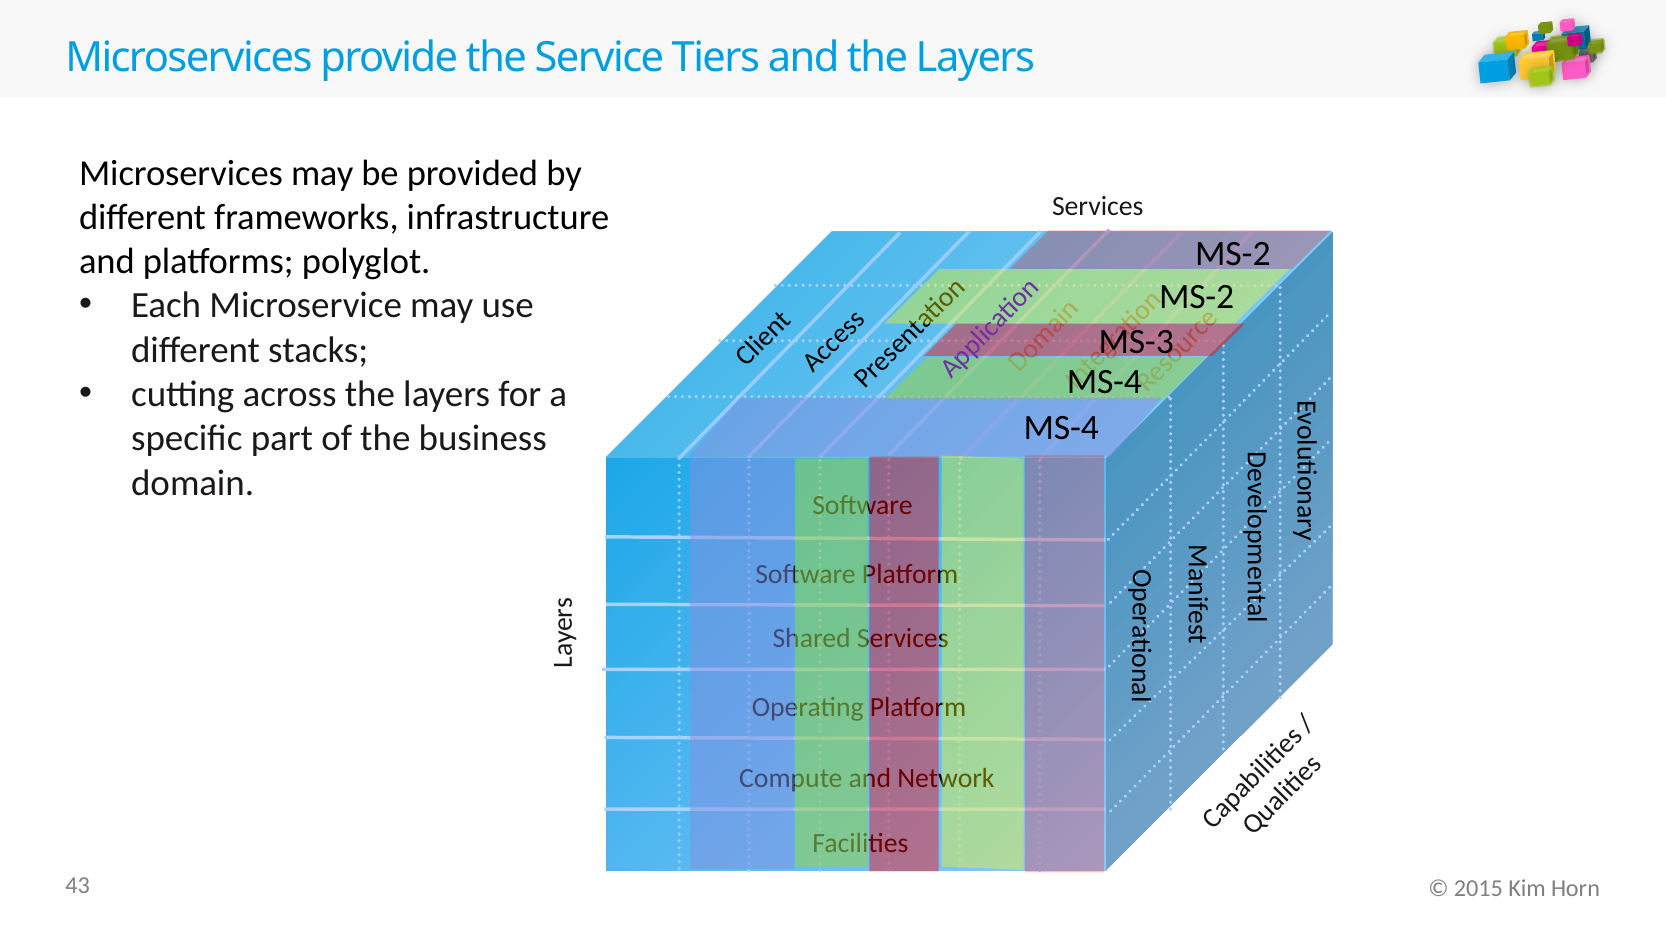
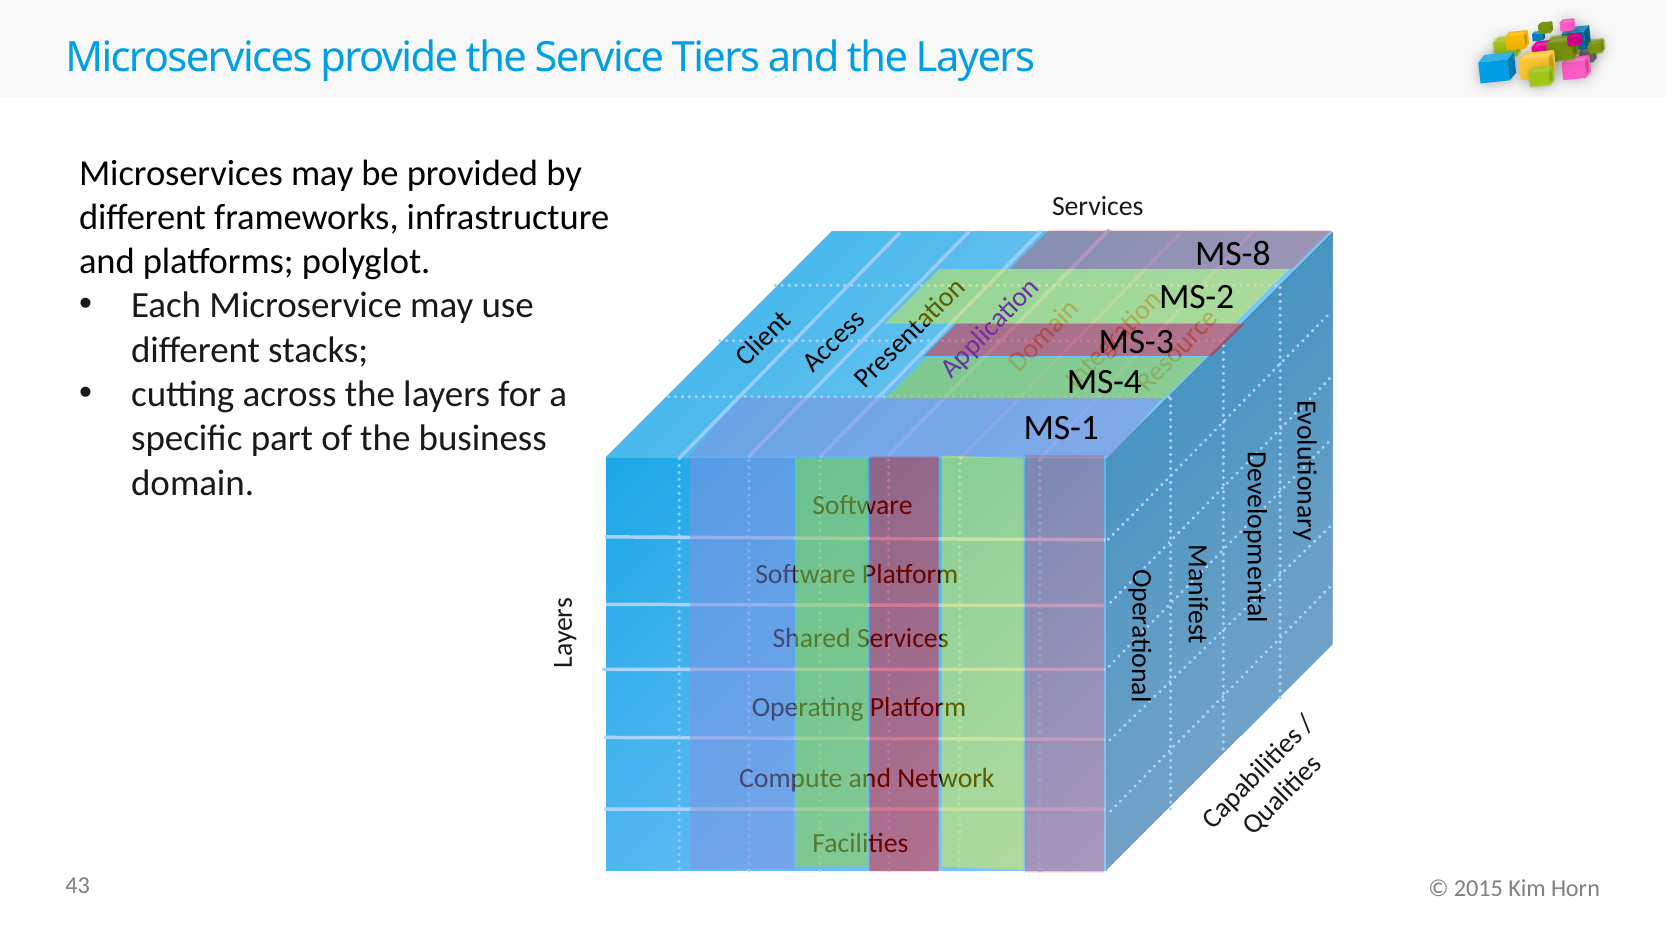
MS-2 at (1233, 253): MS-2 -> MS-8
MS-4 at (1061, 428): MS-4 -> MS-1
